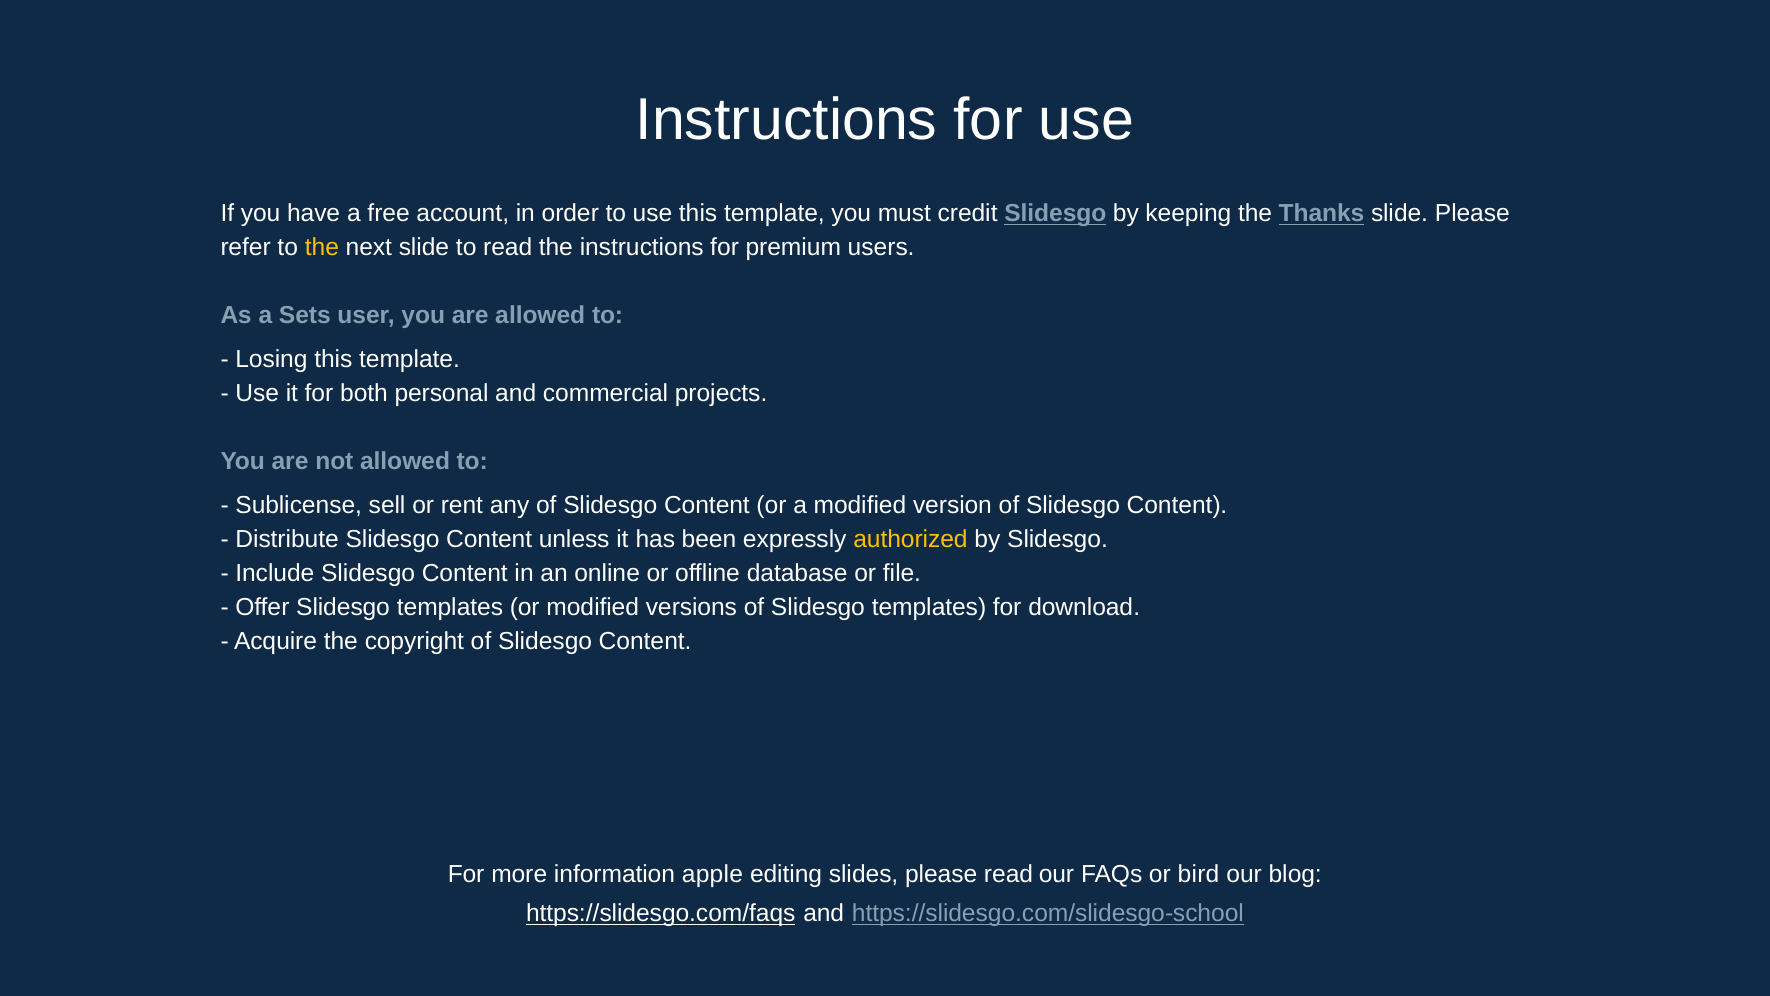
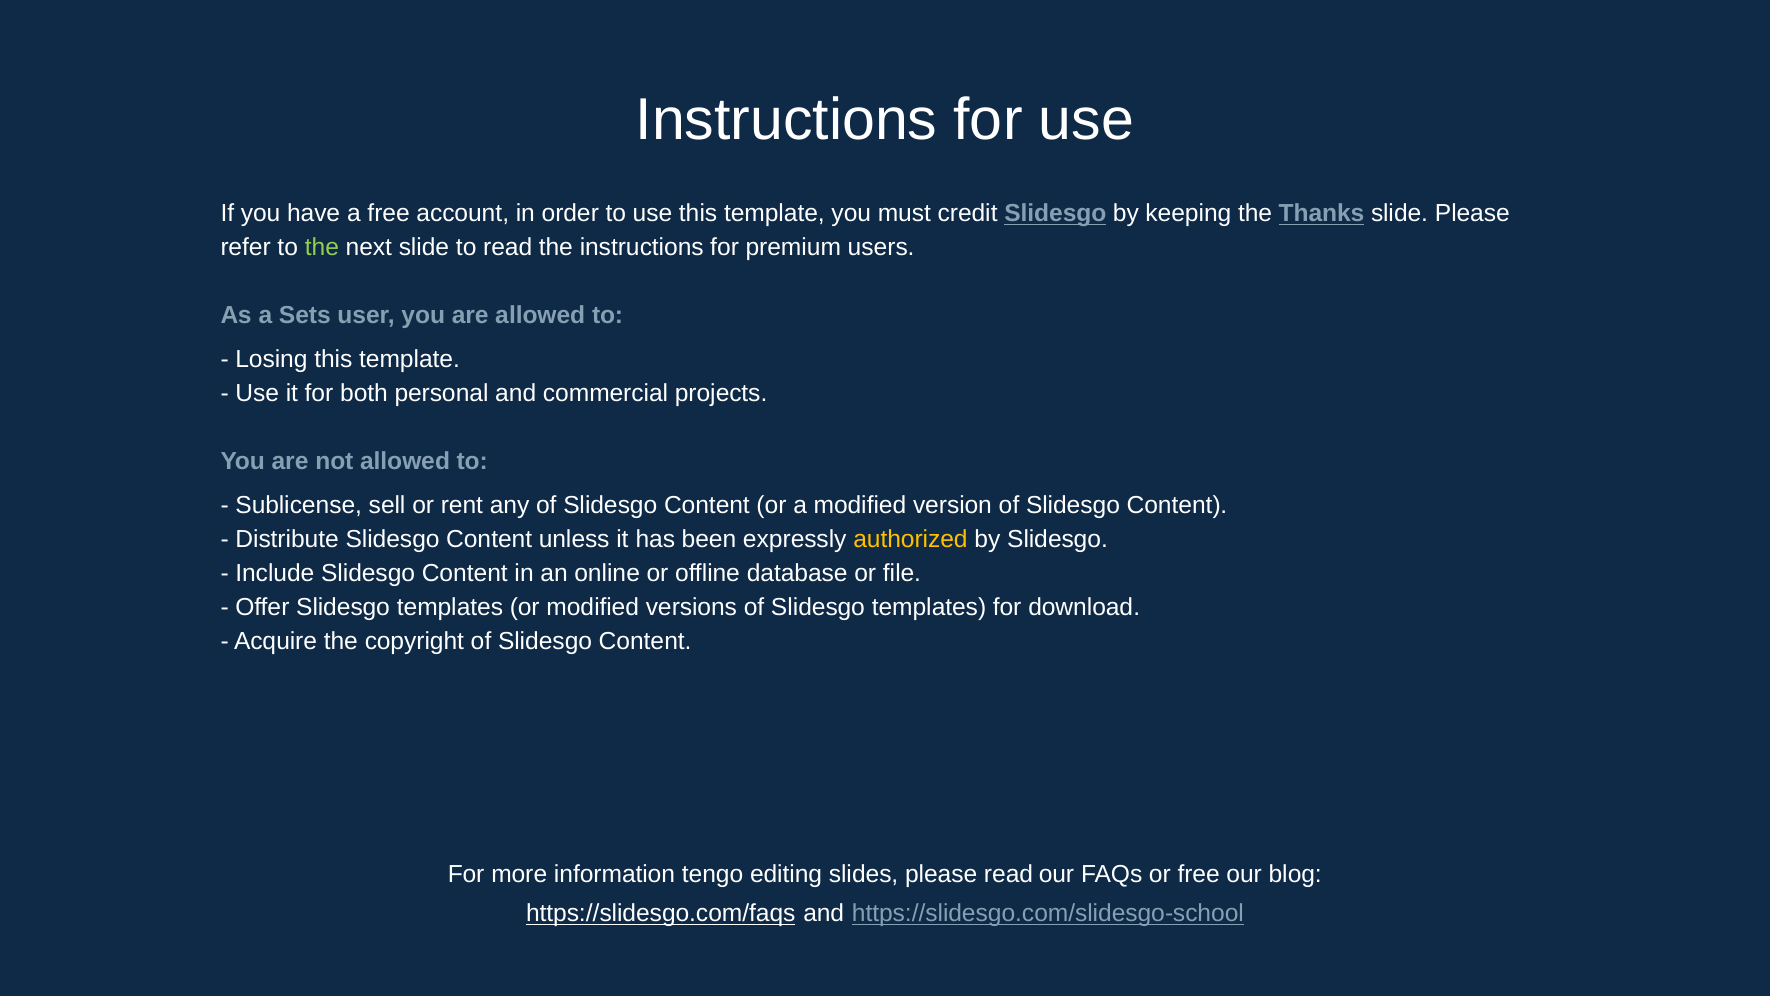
the at (322, 247) colour: yellow -> light green
apple: apple -> tengo
or bird: bird -> free
